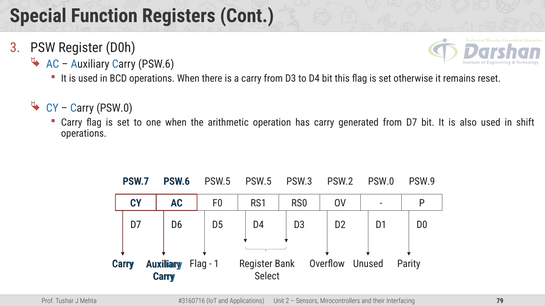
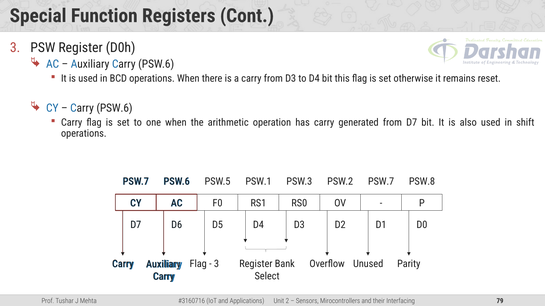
PSW.0 at (114, 108): PSW.0 -> PSW.6
PSW.5 at (258, 182): PSW.5 -> PSW.1
PSW.0 at (381, 182): PSW.0 -> PSW.7
PSW.9: PSW.9 -> PSW.8
1 at (217, 264): 1 -> 3
